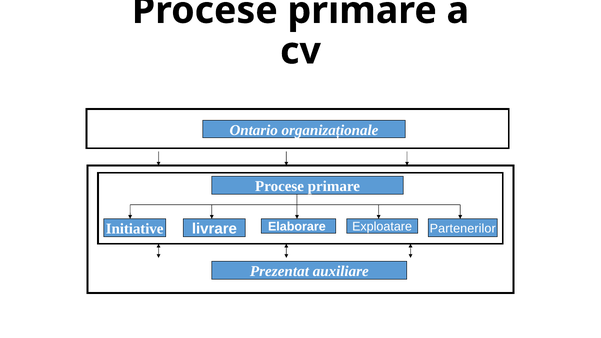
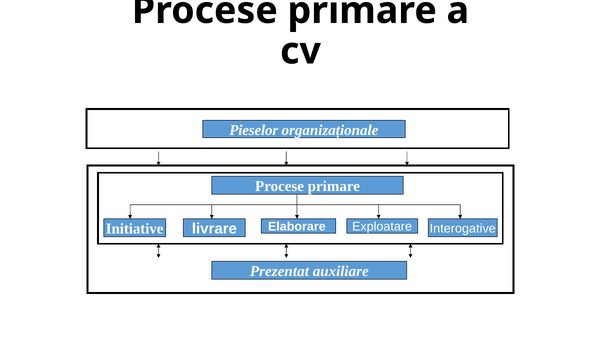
Ontario: Ontario -> Pieselor
Partenerilor: Partenerilor -> Interogative
